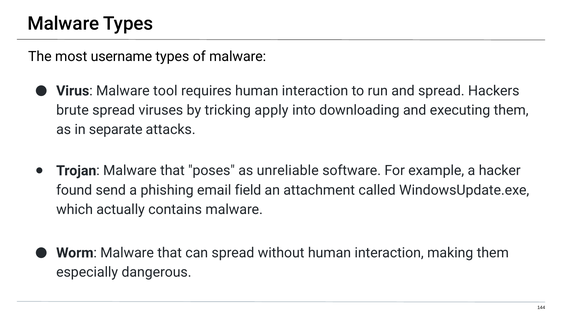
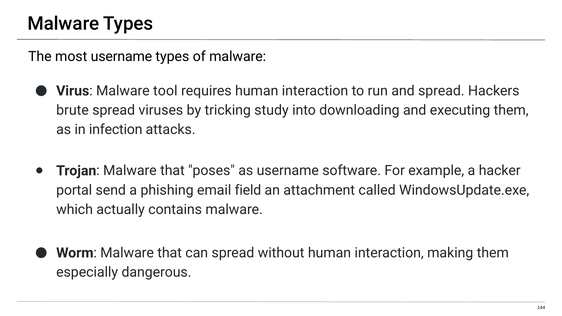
apply: apply -> study
separate: separate -> infection
as unreliable: unreliable -> username
found: found -> portal
